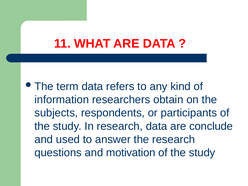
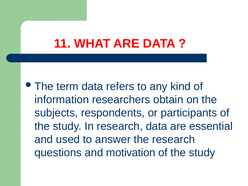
conclude: conclude -> essential
